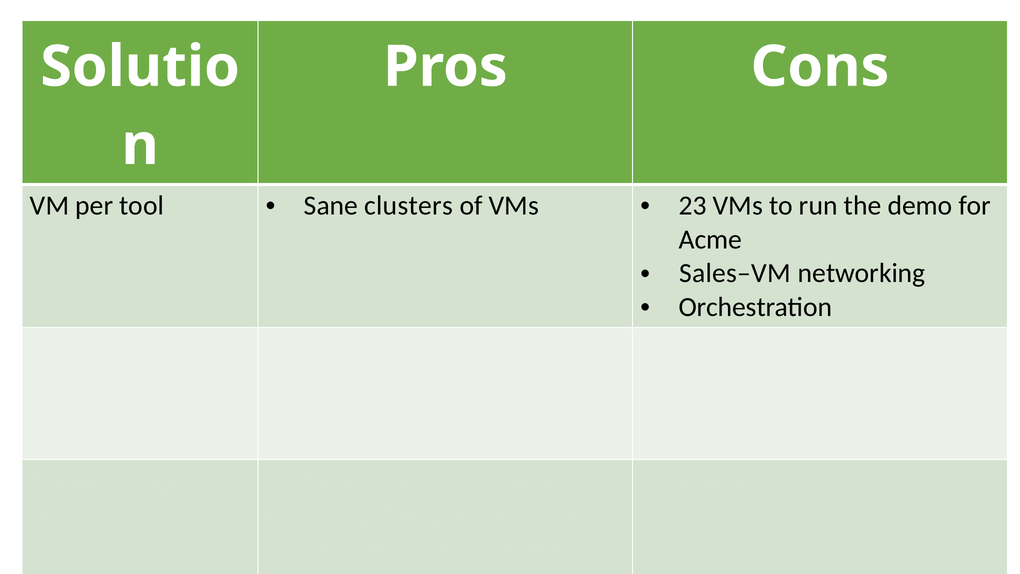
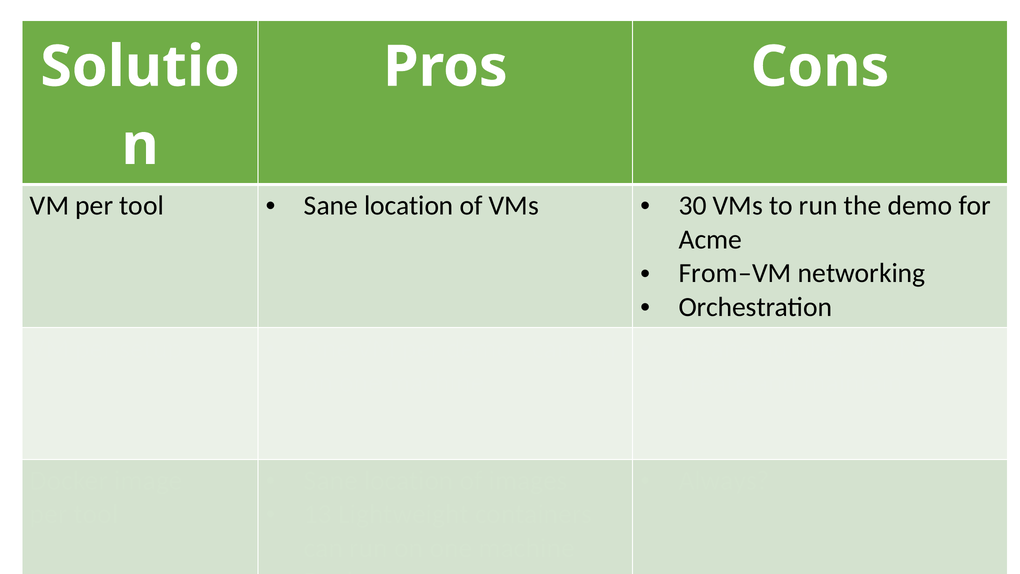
clusters at (409, 206): clusters -> location
23: 23 -> 30
Sales–VM: Sales–VM -> From–VM
